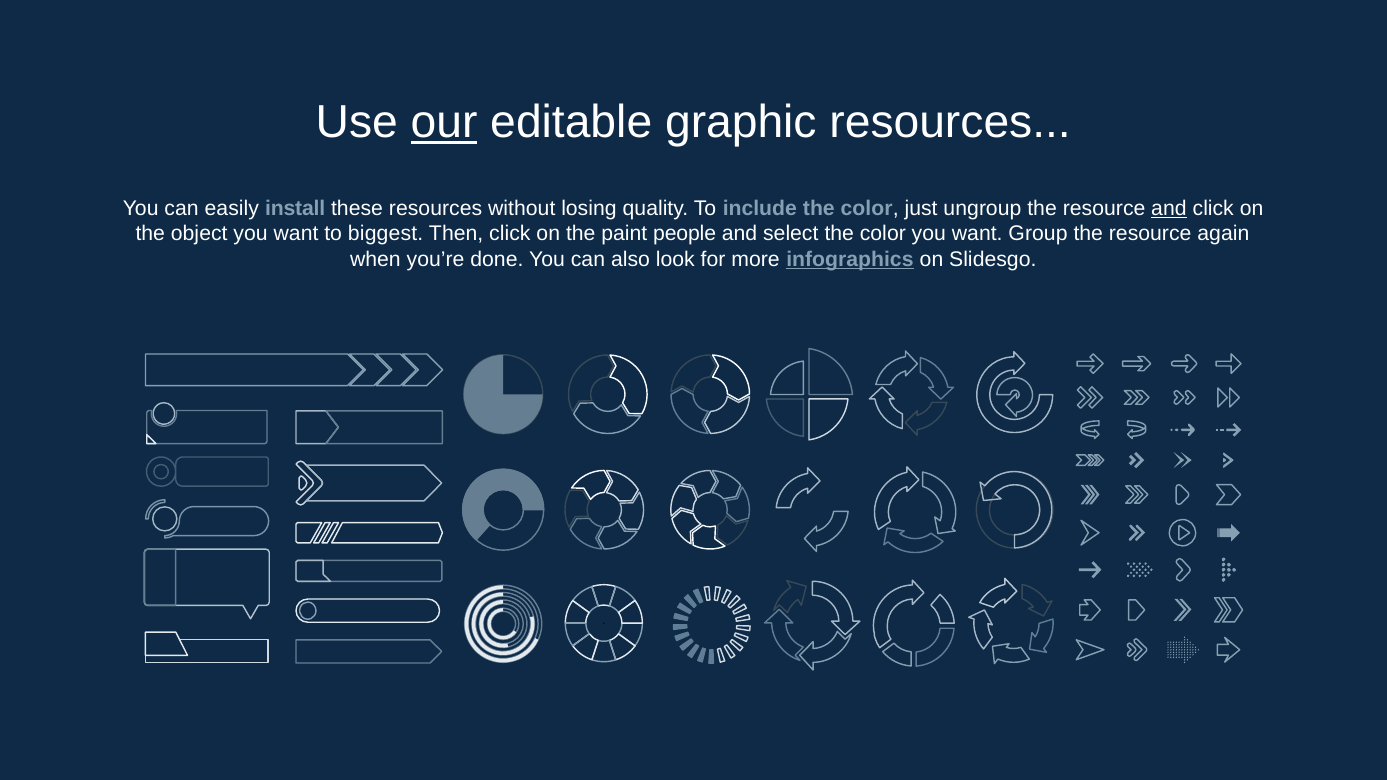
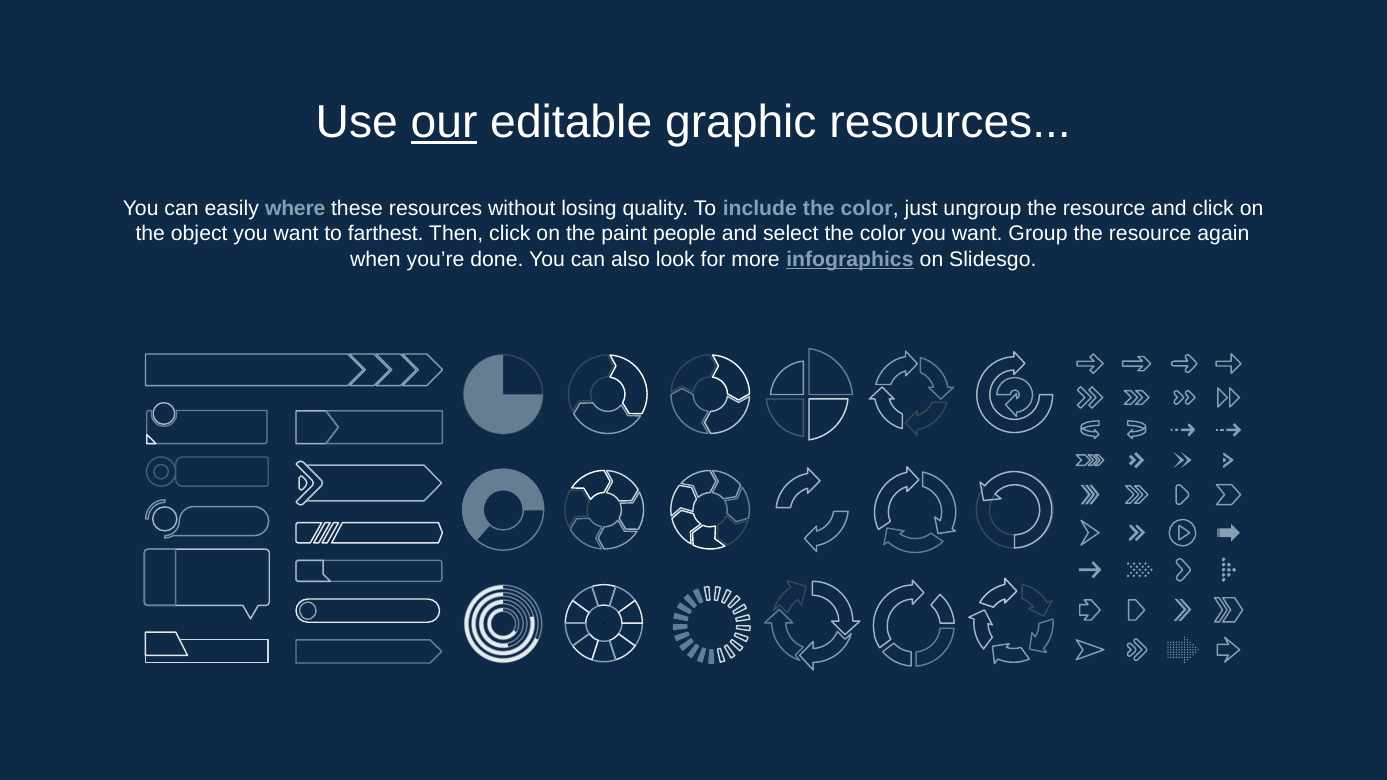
install: install -> where
and at (1169, 208) underline: present -> none
biggest: biggest -> farthest
